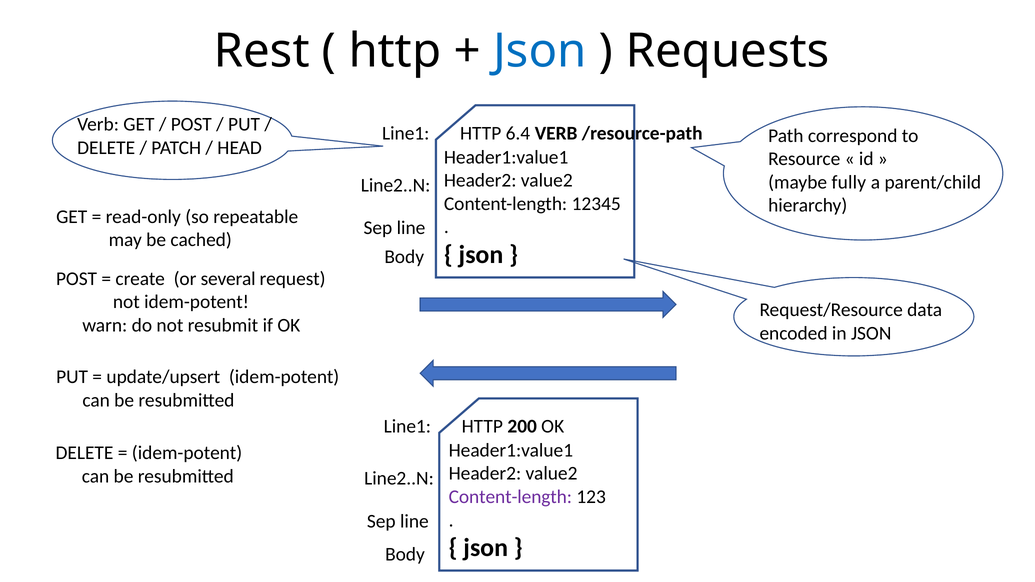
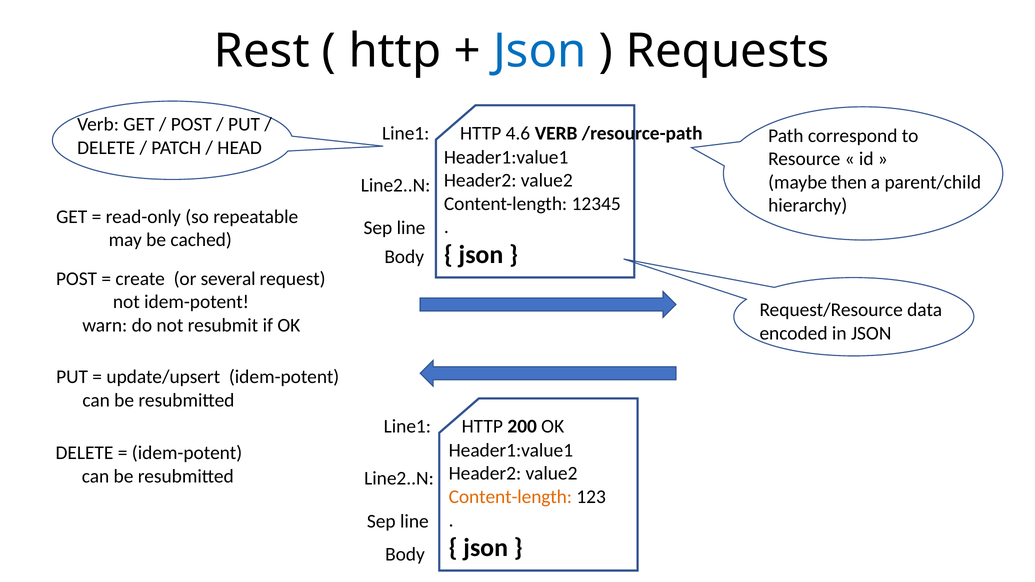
6.4: 6.4 -> 4.6
fully: fully -> then
Content-length at (510, 497) colour: purple -> orange
